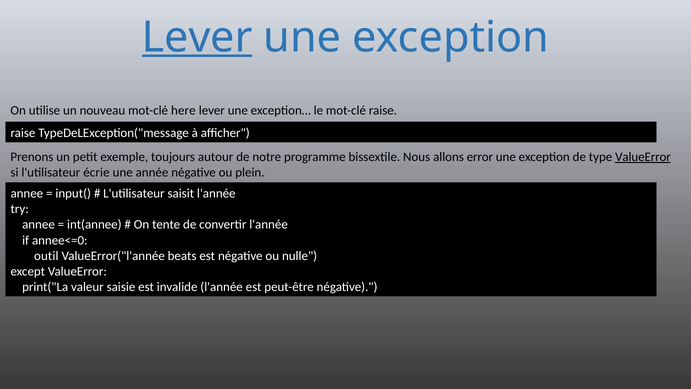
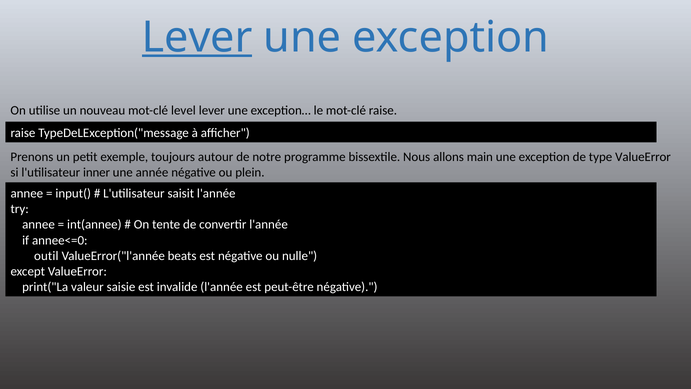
here: here -> level
error: error -> main
ValueError at (643, 157) underline: present -> none
écrie: écrie -> inner
